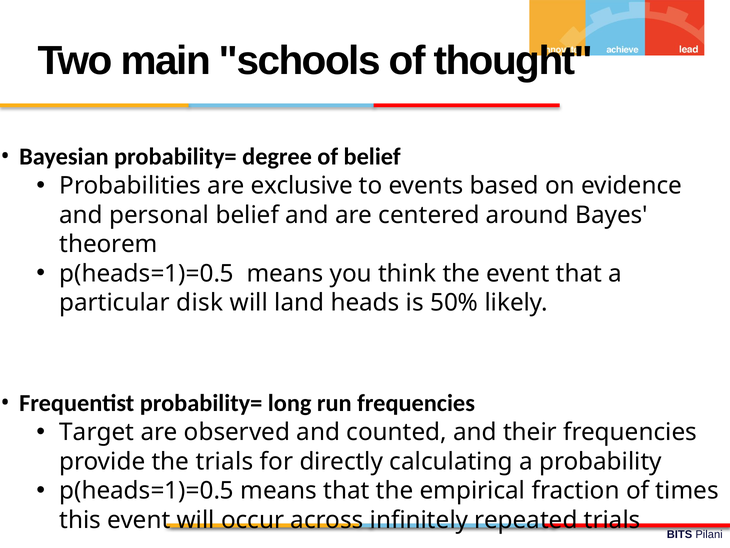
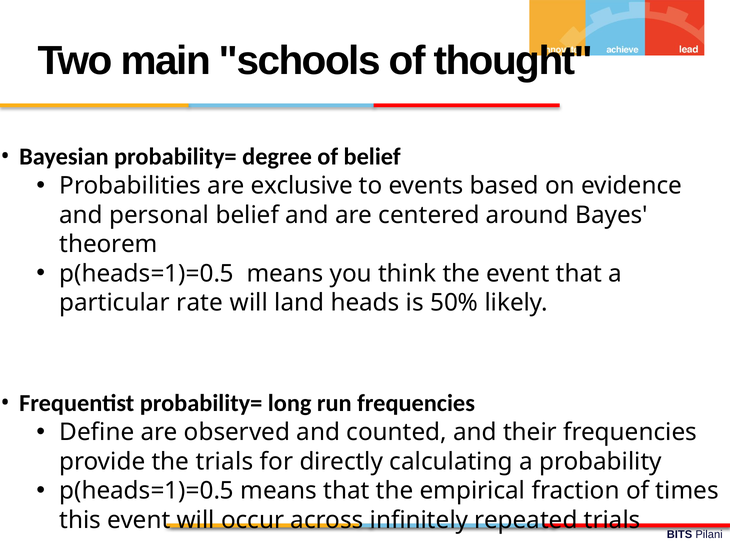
disk: disk -> rate
Target: Target -> Define
